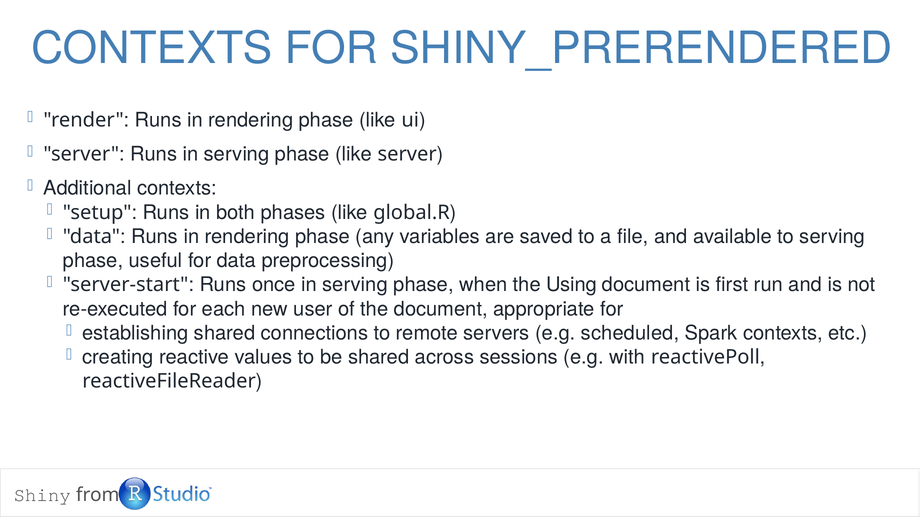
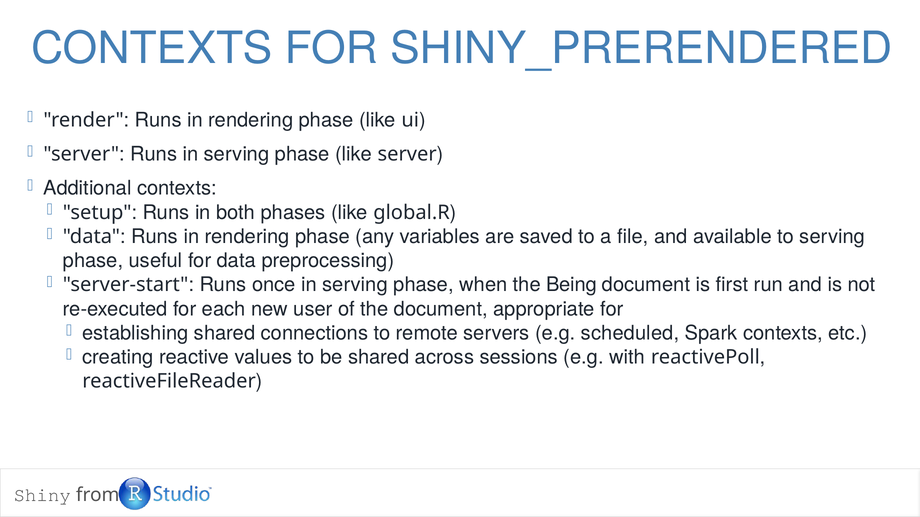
Using: Using -> Being
